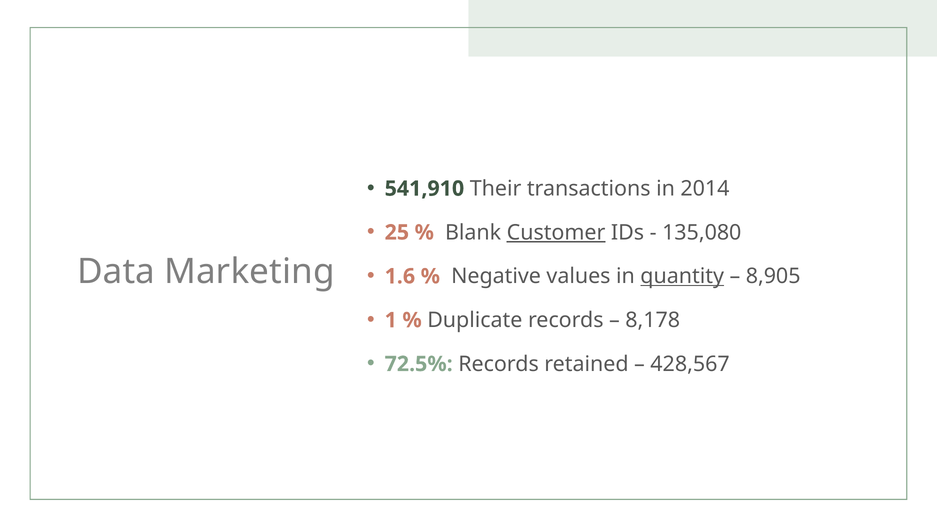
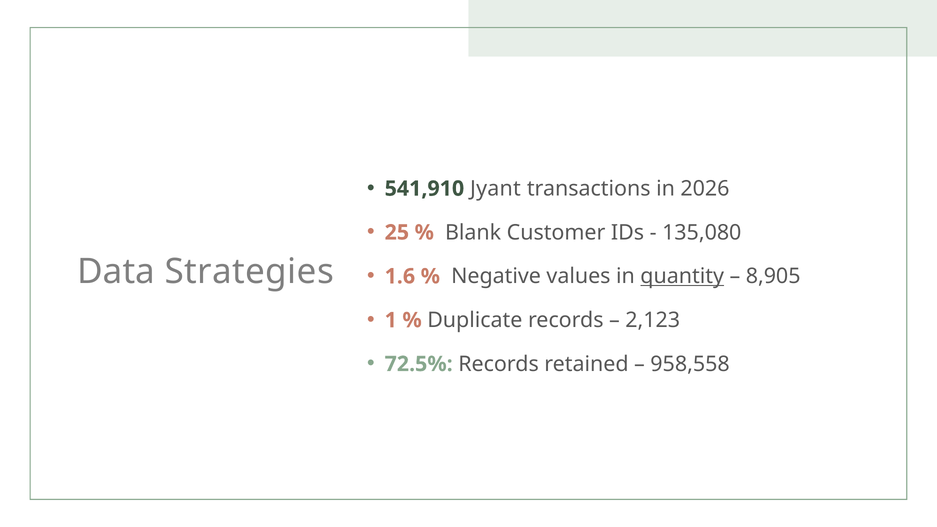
Their: Their -> Jyant
2014: 2014 -> 2026
Customer underline: present -> none
Marketing: Marketing -> Strategies
8,178: 8,178 -> 2,123
428,567: 428,567 -> 958,558
